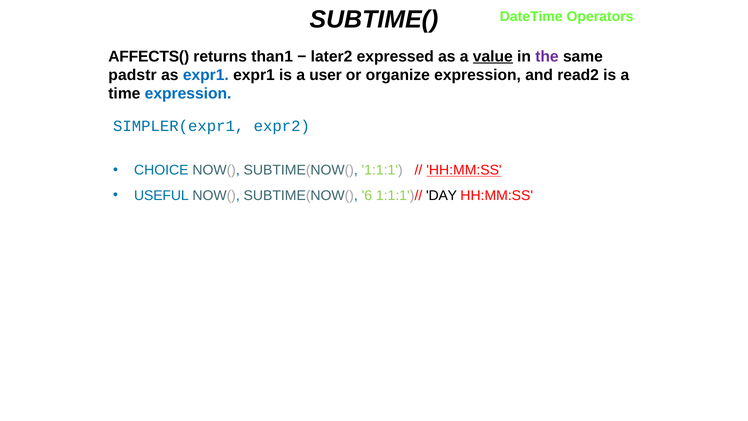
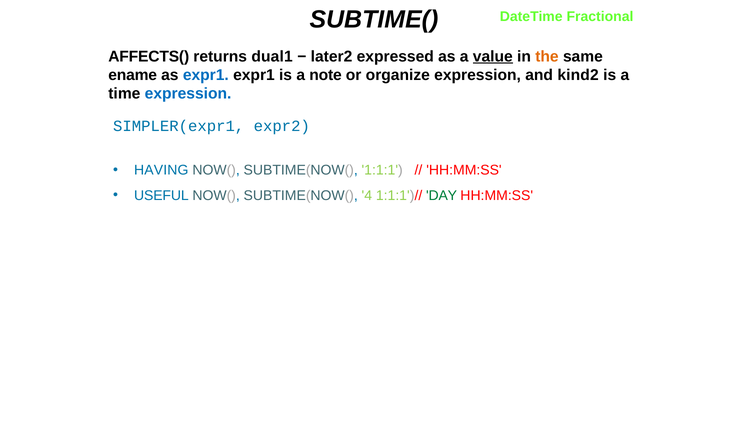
Operators: Operators -> Fractional
than1: than1 -> dual1
the colour: purple -> orange
padstr: padstr -> ename
user: user -> note
read2: read2 -> kind2
CHOICE: CHOICE -> HAVING
HH:MM:SS at (464, 170) underline: present -> none
6: 6 -> 4
DAY colour: black -> green
